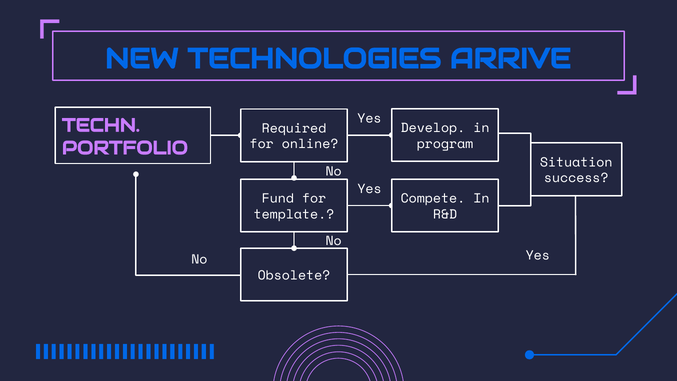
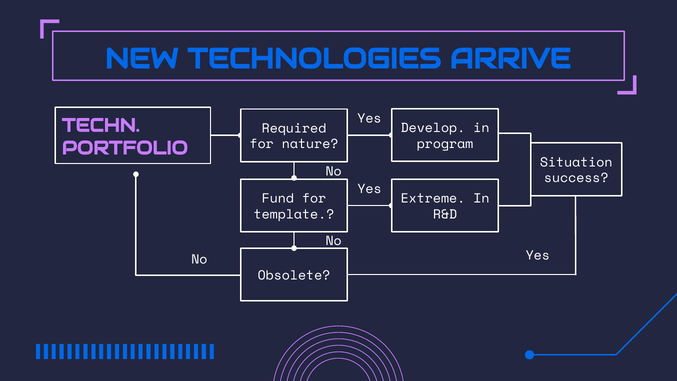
online: online -> nature
Compete: Compete -> Extreme
